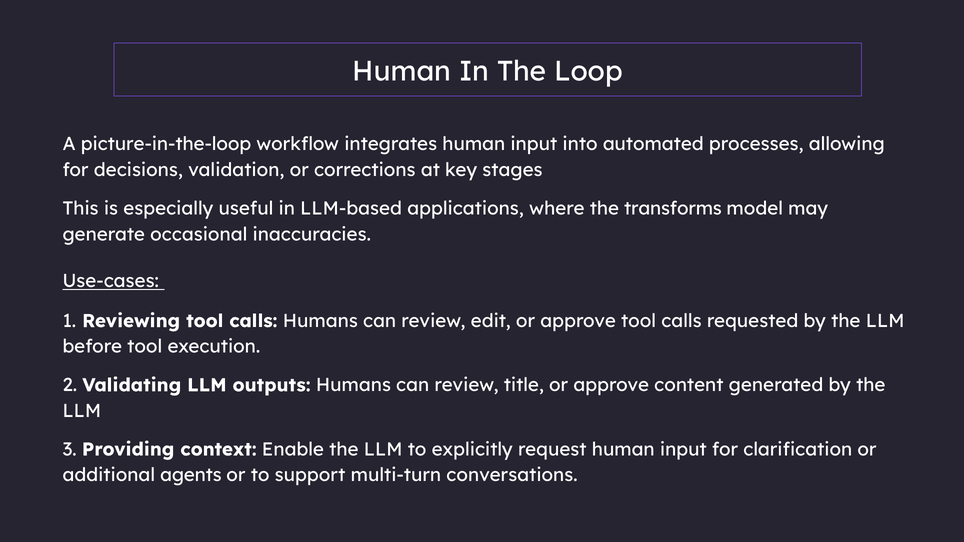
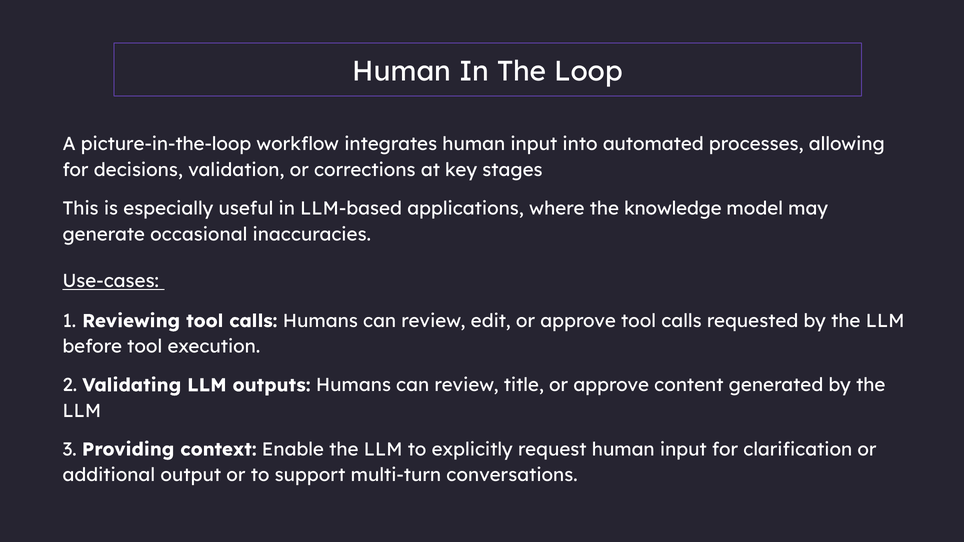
transforms: transforms -> knowledge
agents: agents -> output
